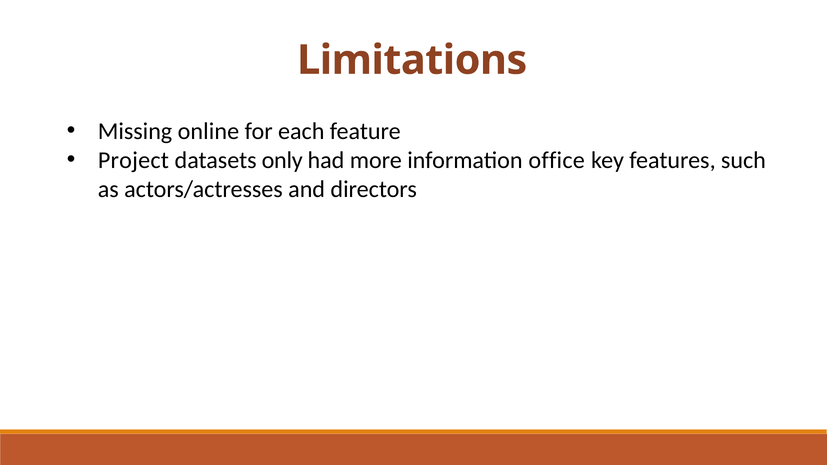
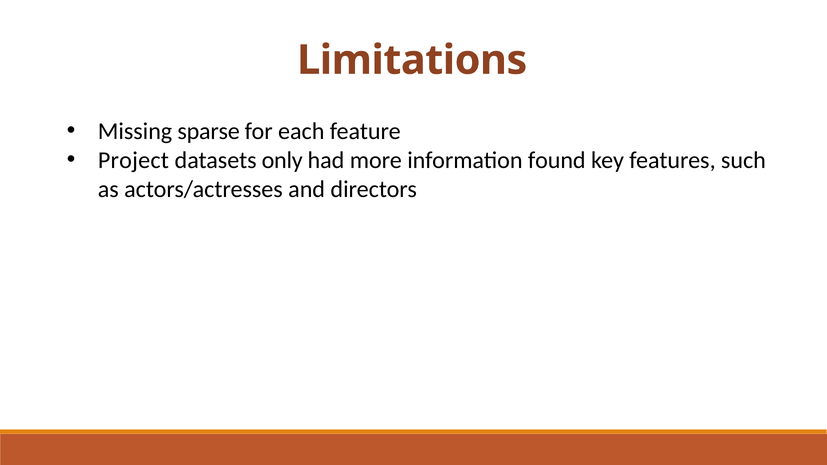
online: online -> sparse
office: office -> found
